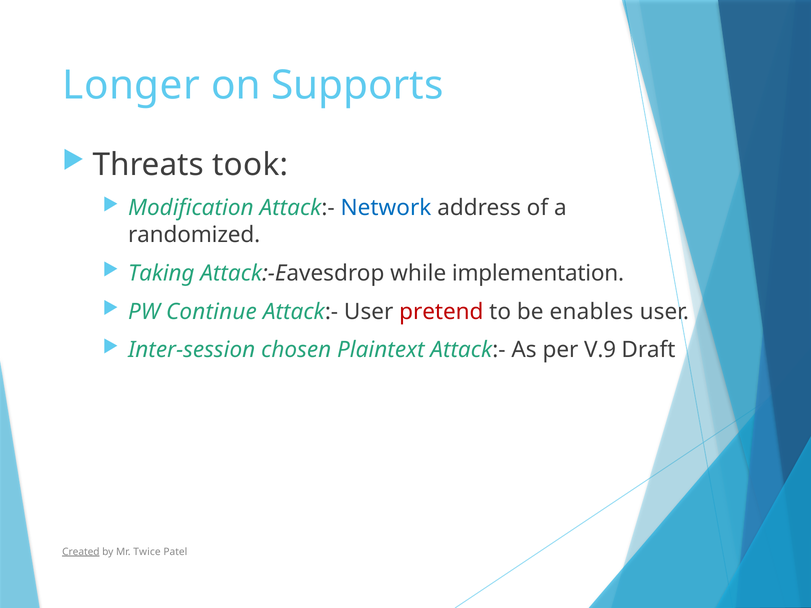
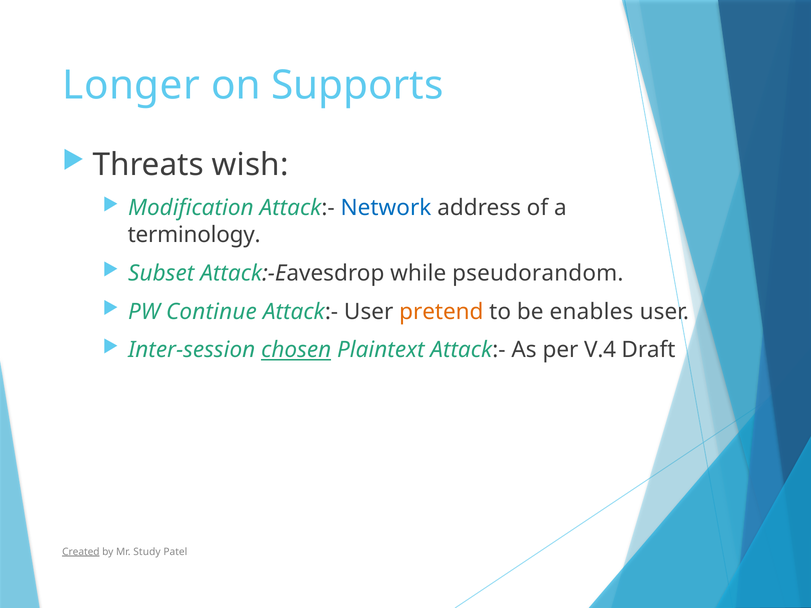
took: took -> wish
randomized: randomized -> terminology
Taking: Taking -> Subset
implementation: implementation -> pseudorandom
pretend colour: red -> orange
chosen underline: none -> present
V.9: V.9 -> V.4
Twice: Twice -> Study
